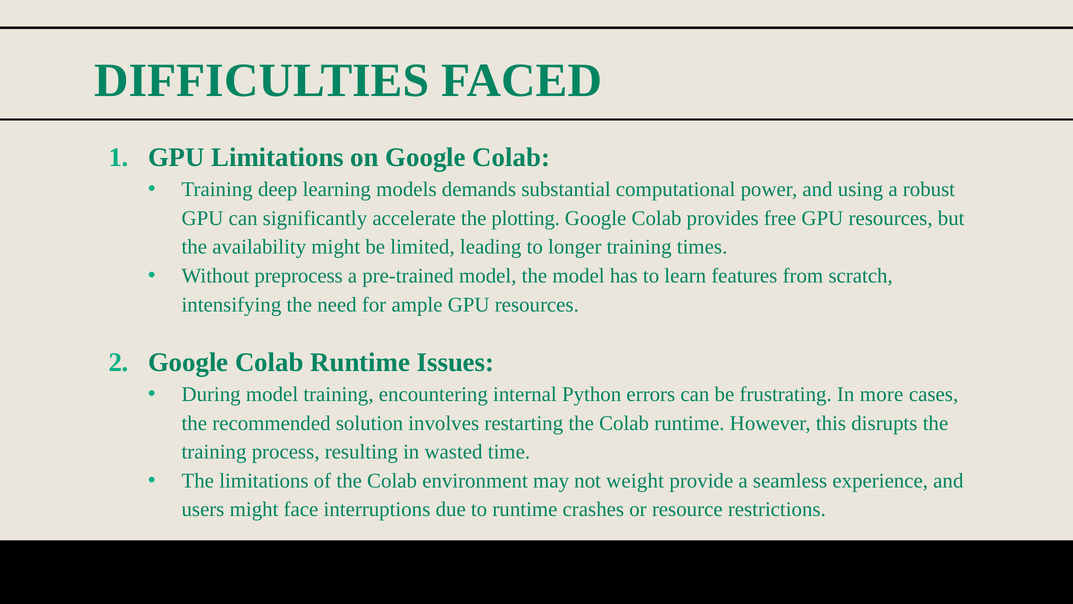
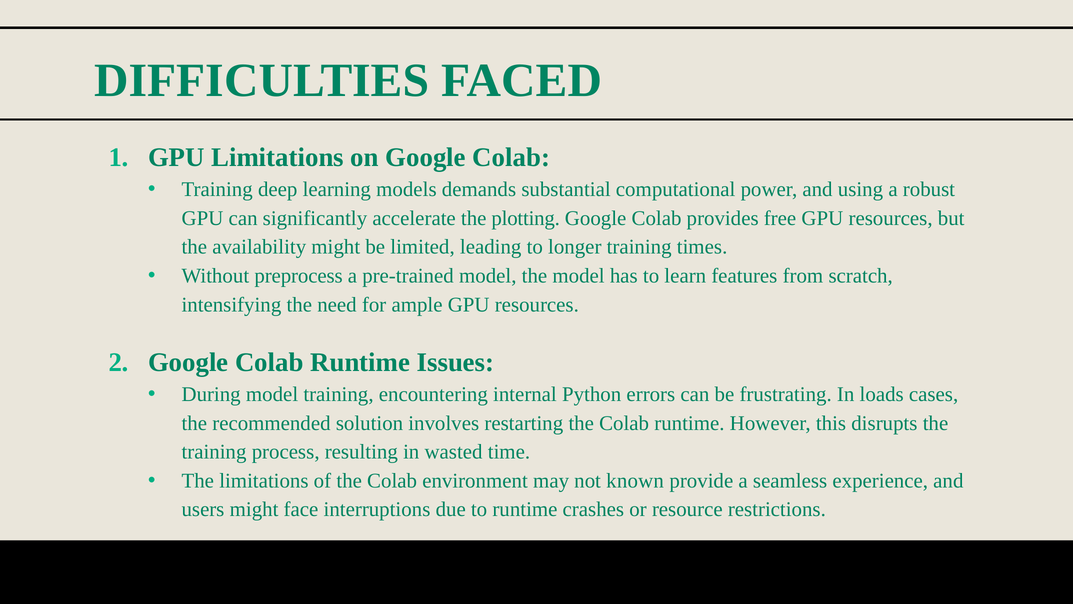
more: more -> loads
weight: weight -> known
